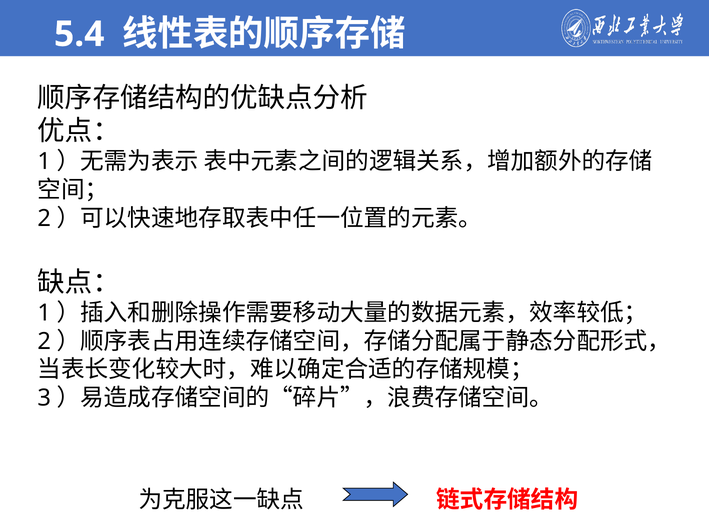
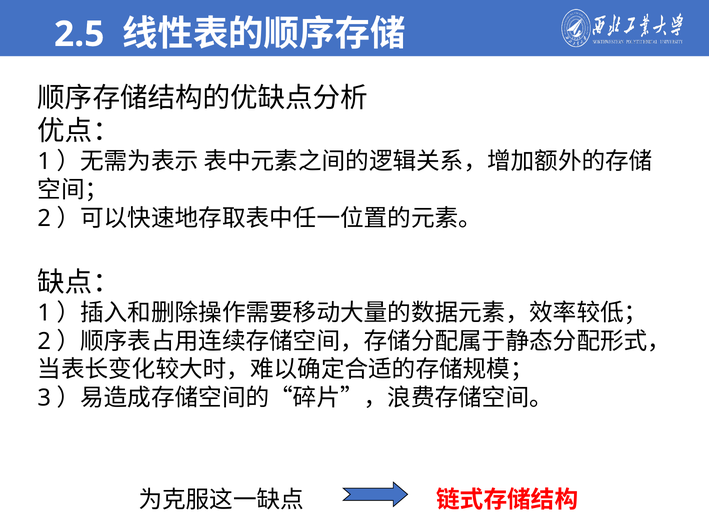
5.4: 5.4 -> 2.5
